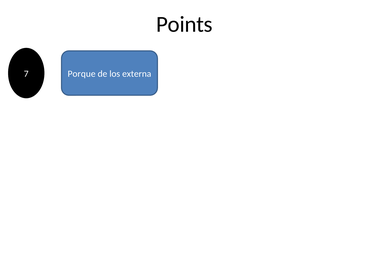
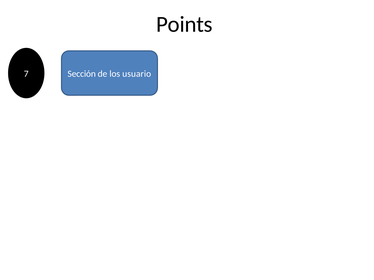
Porque: Porque -> Sección
externa: externa -> usuario
